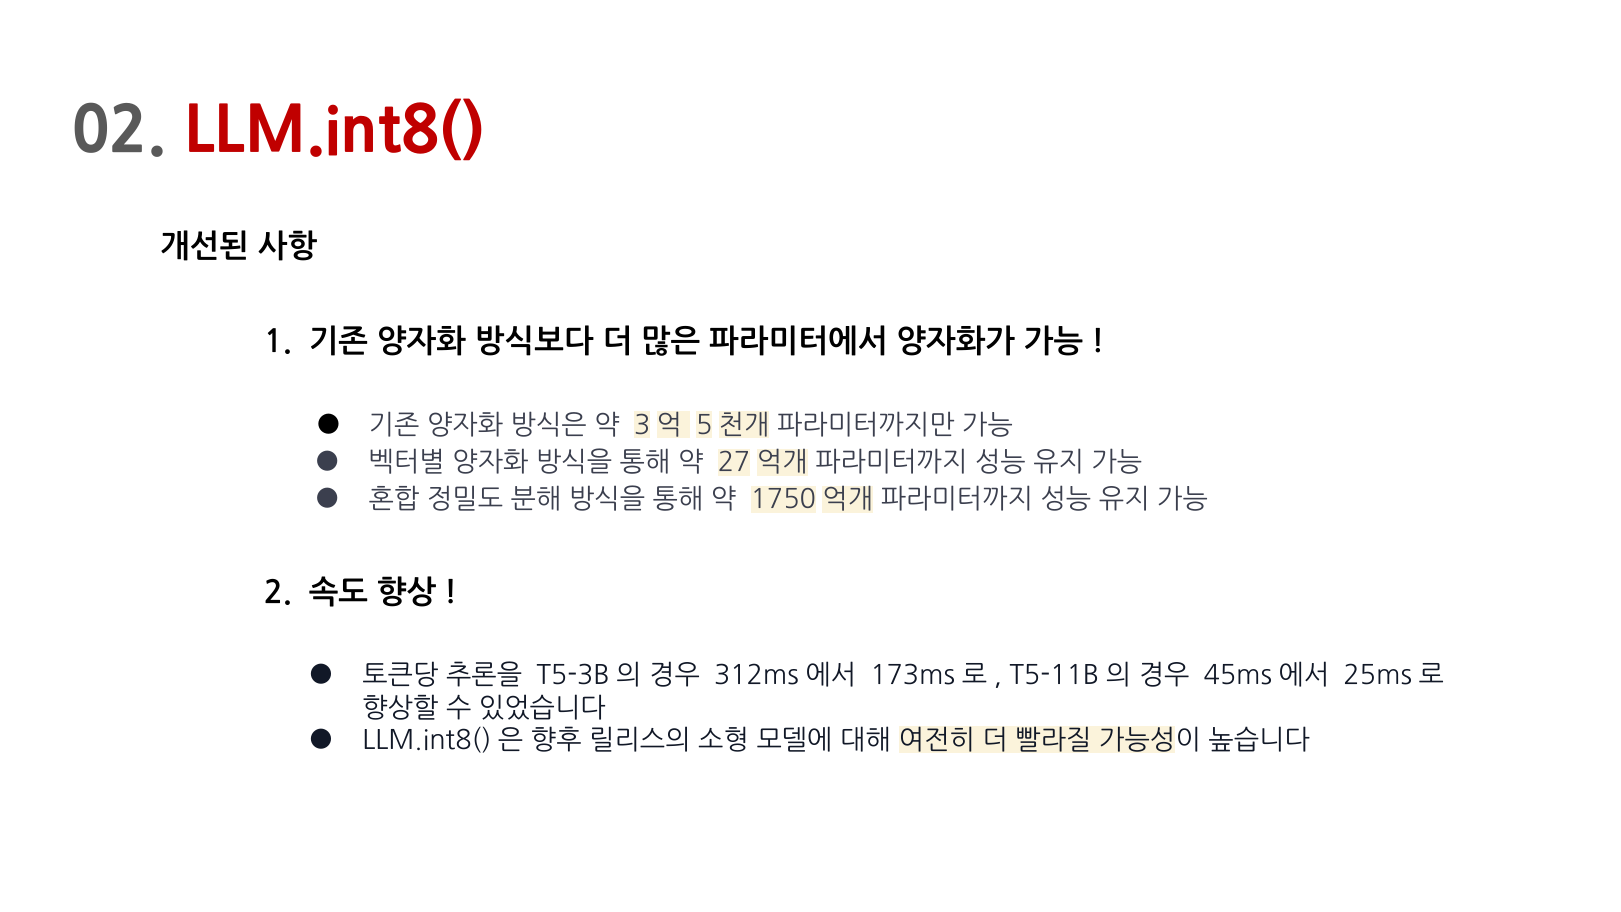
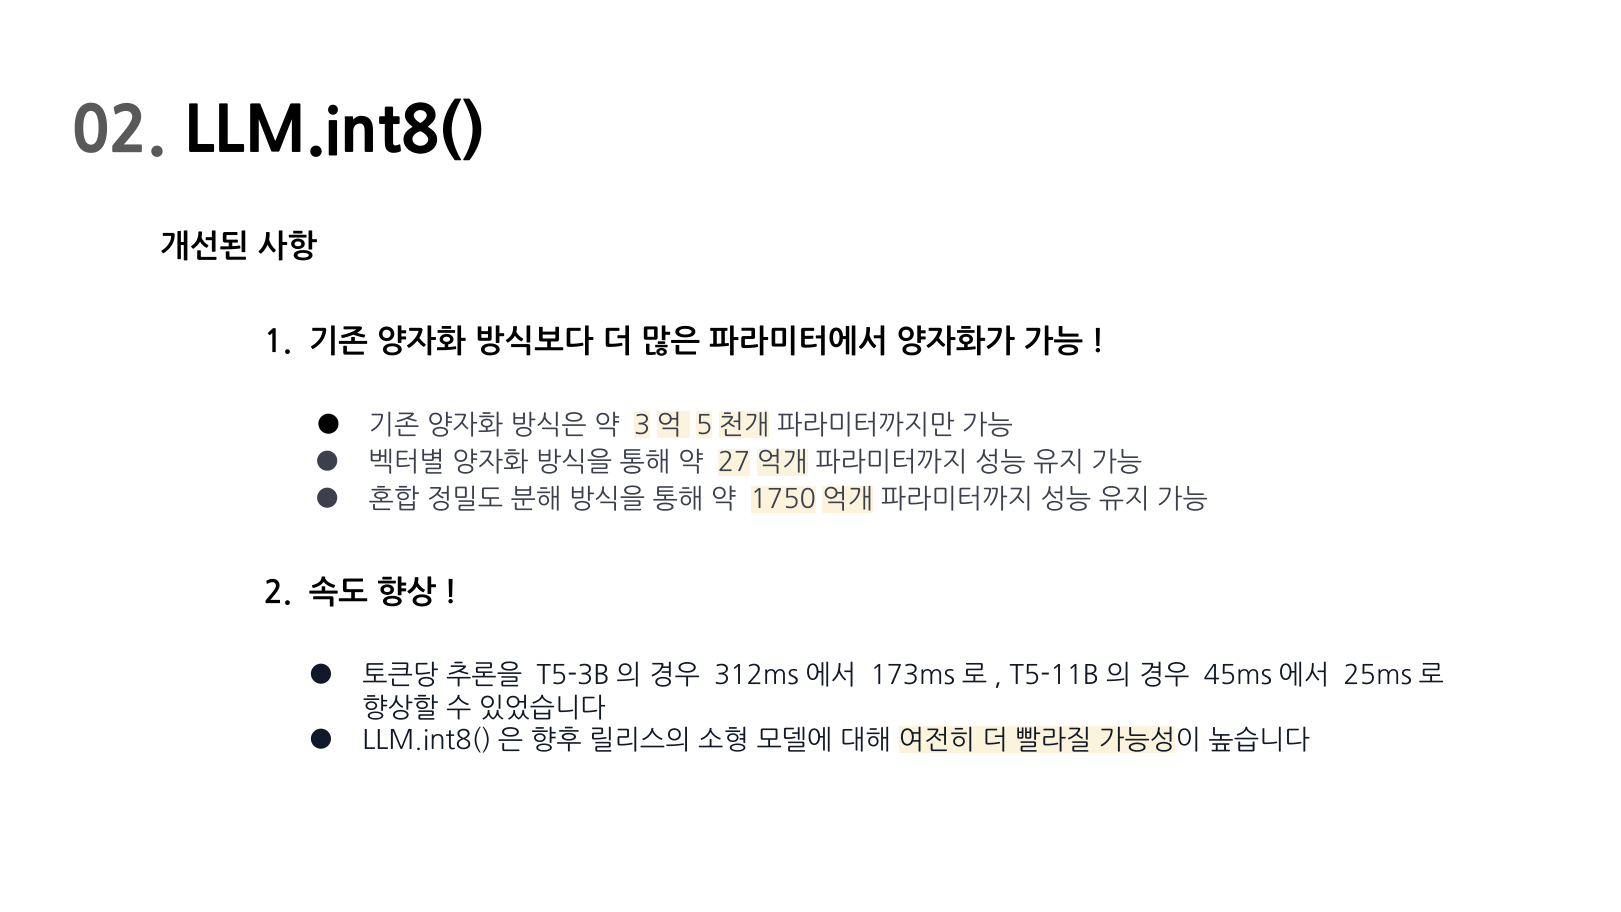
LLM.int8( colour: red -> black
